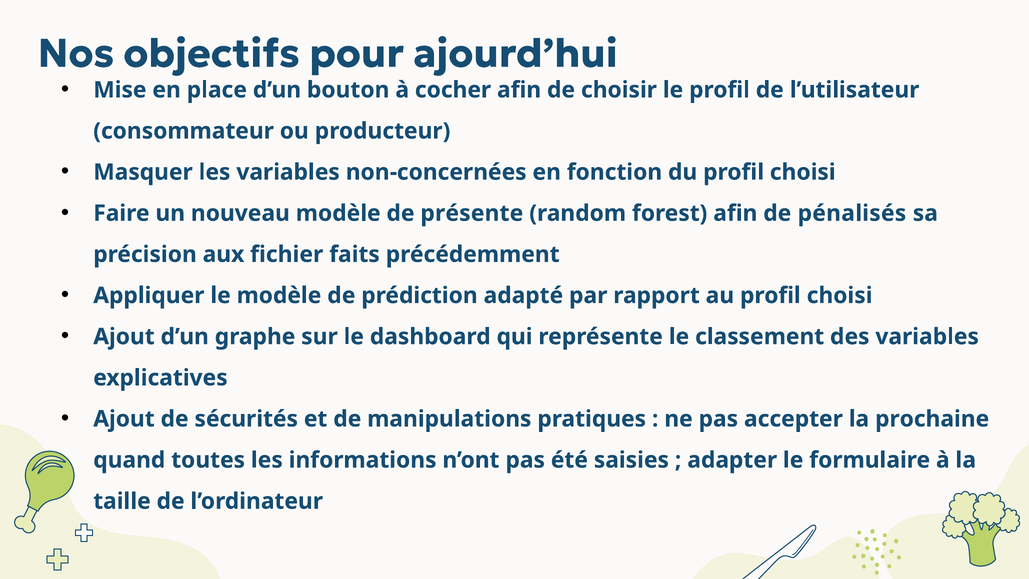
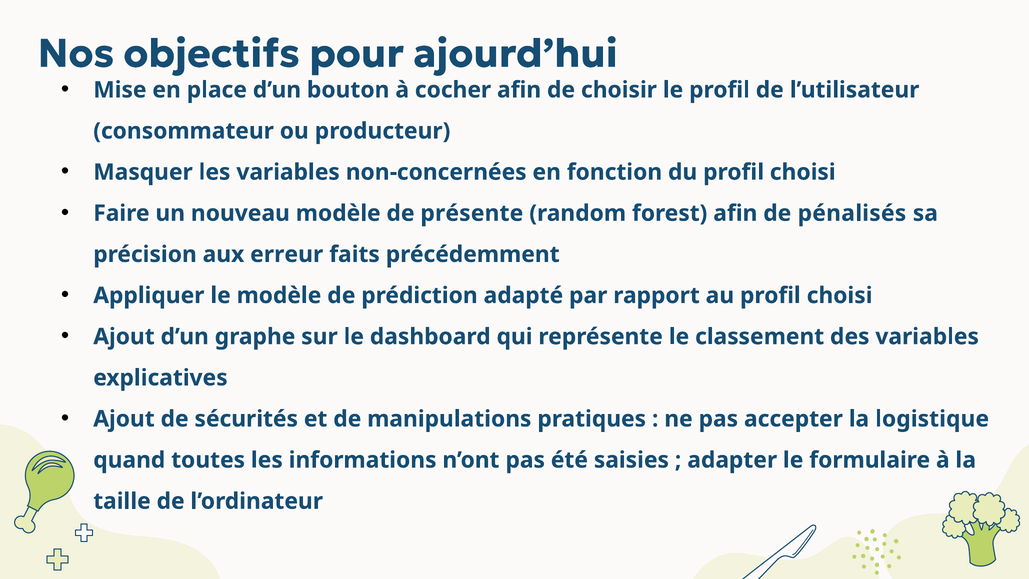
fichier: fichier -> erreur
prochaine: prochaine -> logistique
